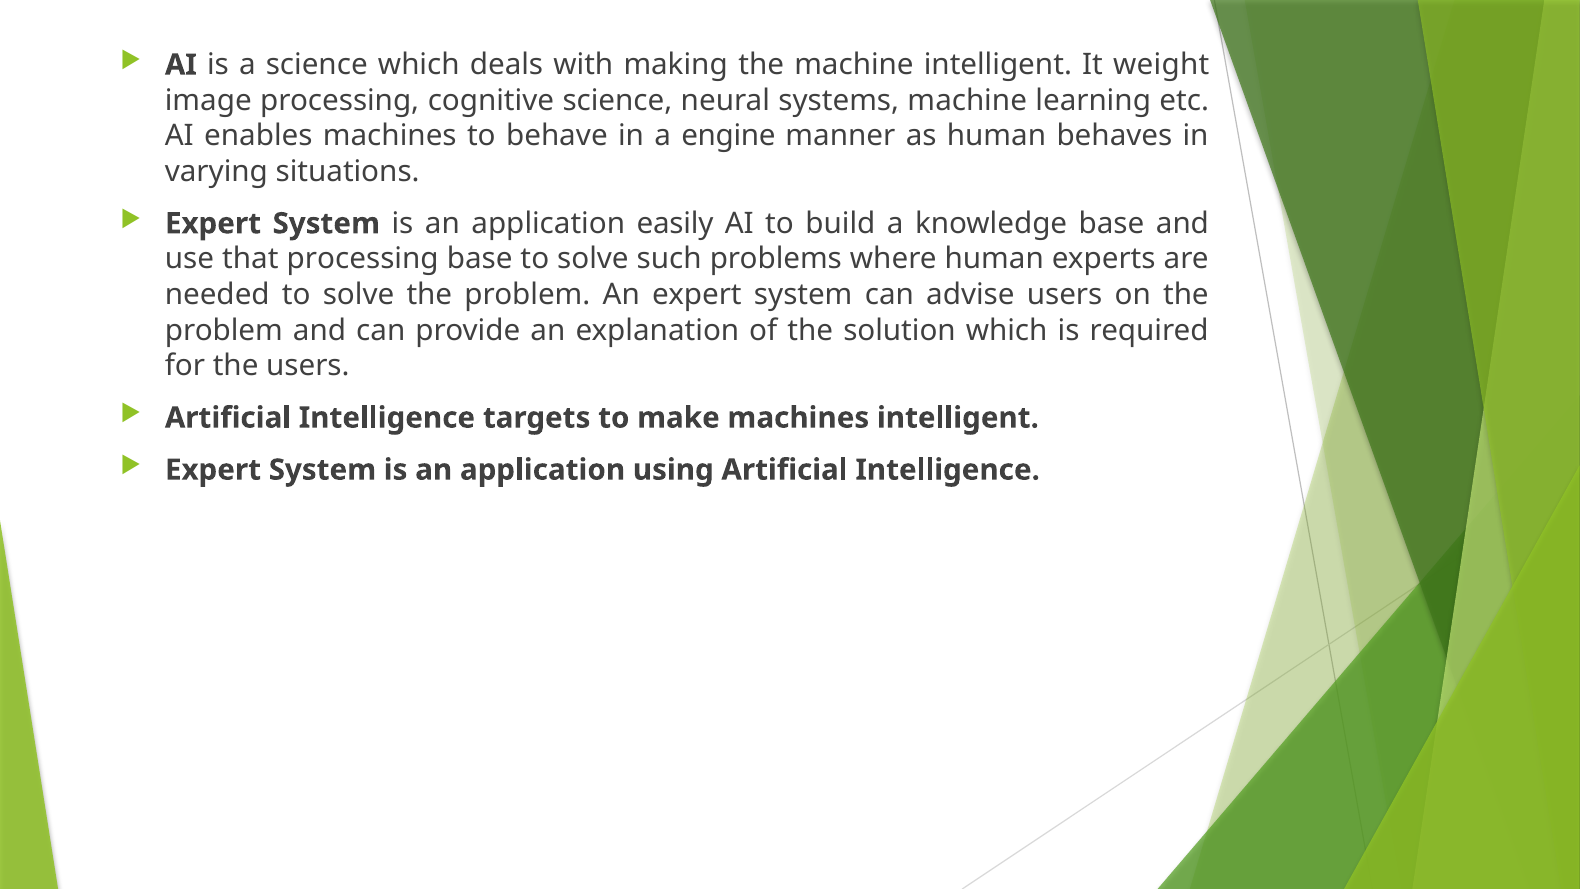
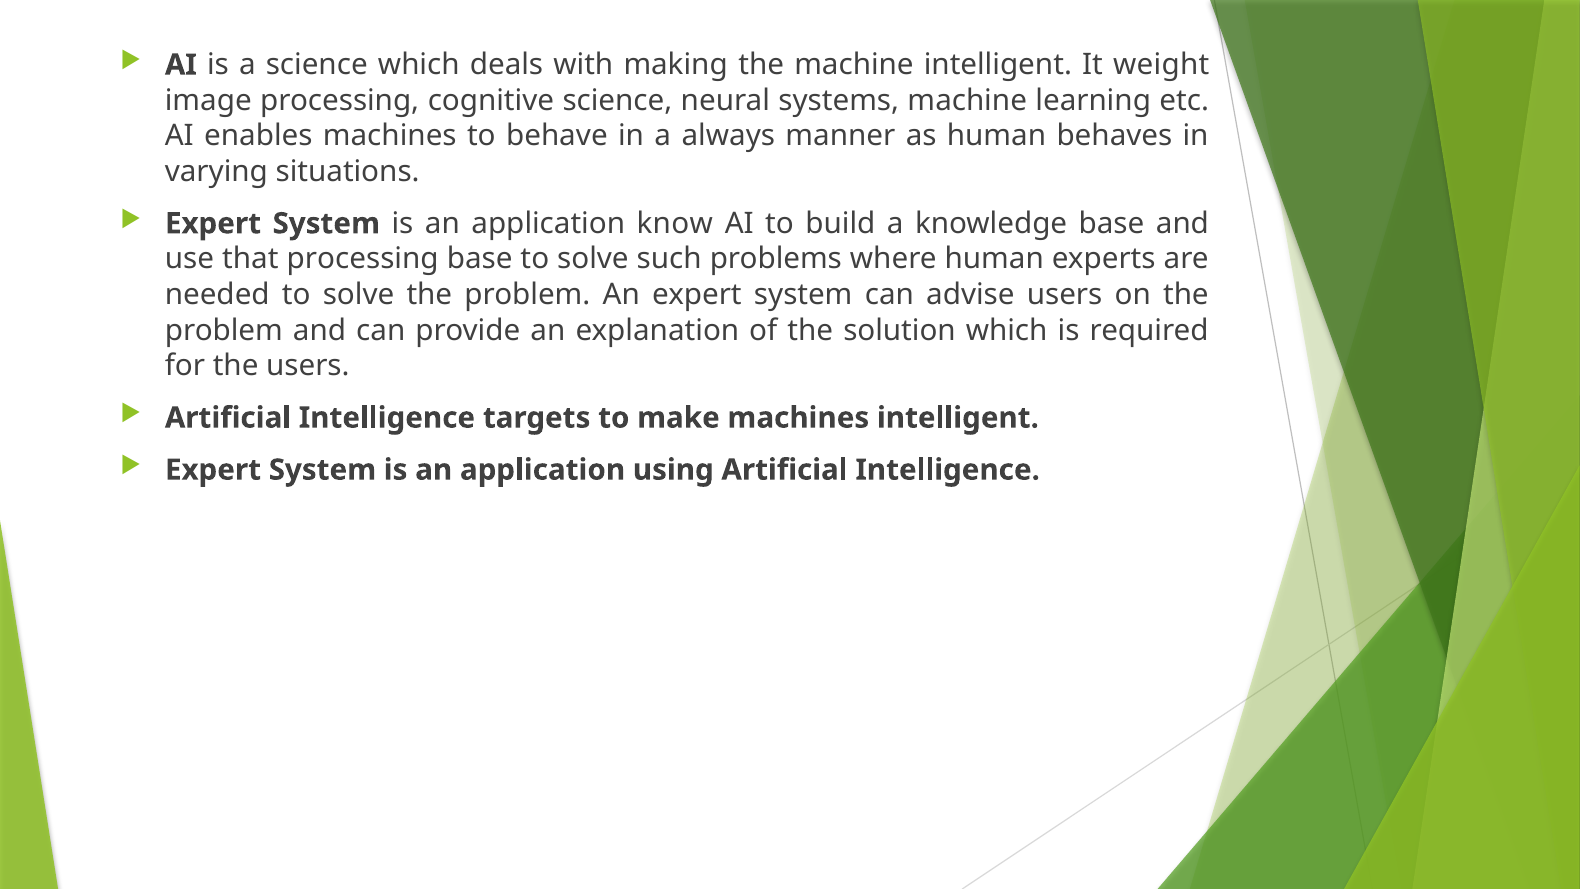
engine: engine -> always
easily: easily -> know
